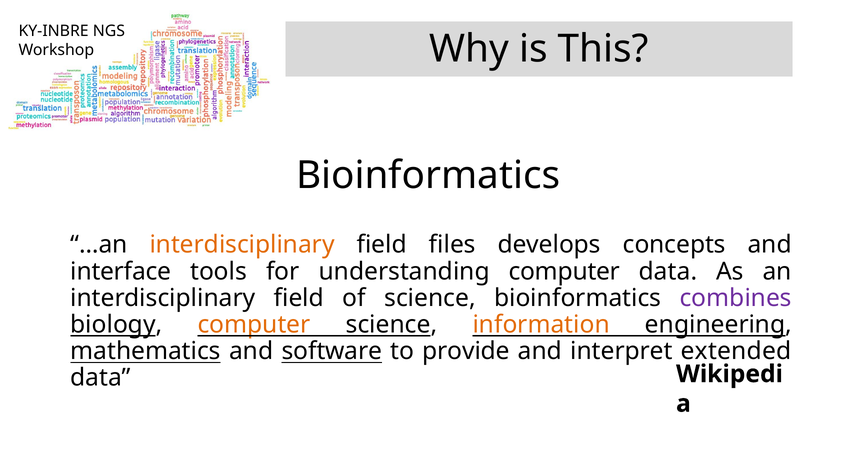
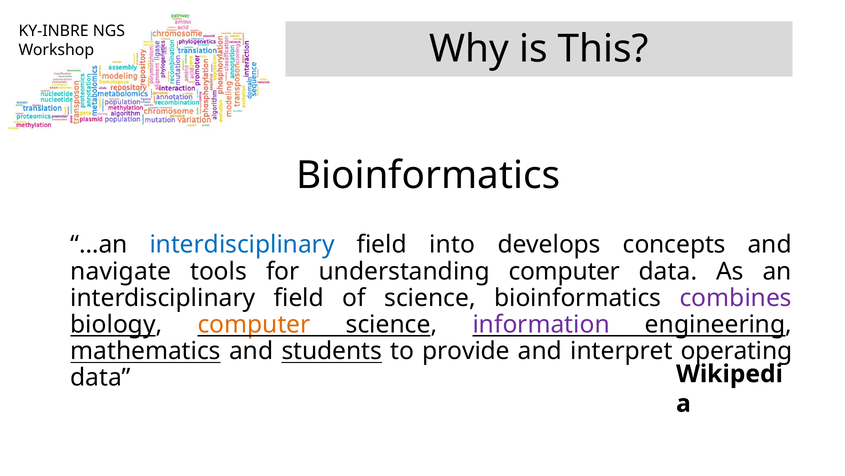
interdisciplinary at (242, 244) colour: orange -> blue
files: files -> into
interface: interface -> navigate
information colour: orange -> purple
software: software -> students
extended: extended -> operating
